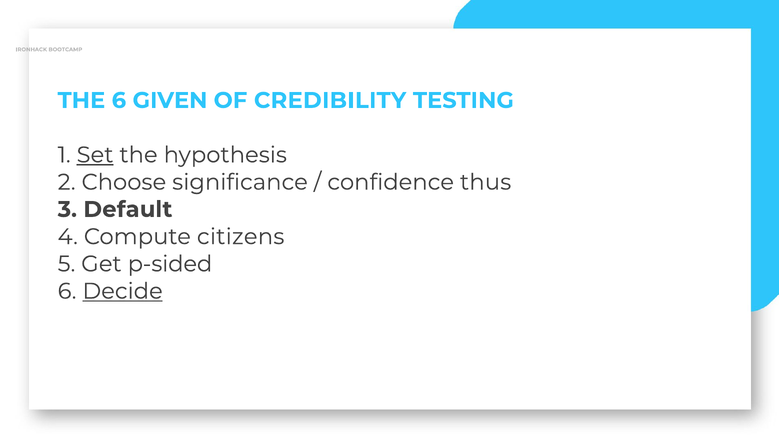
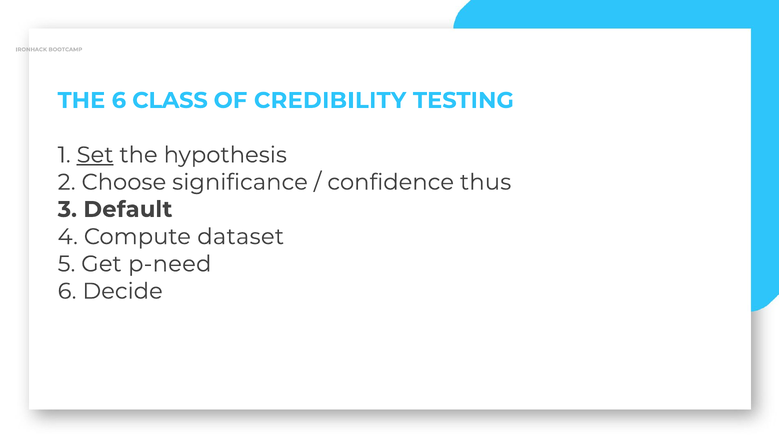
GIVEN: GIVEN -> CLASS
citizens: citizens -> dataset
p-sided: p-sided -> p-need
Decide underline: present -> none
